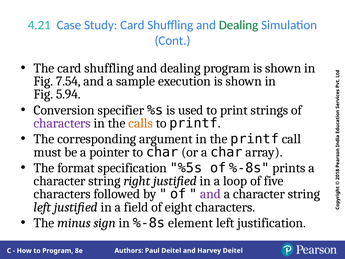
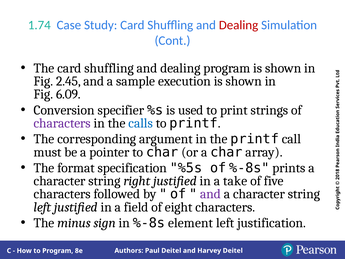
4.21: 4.21 -> 1.74
Dealing at (239, 25) colour: green -> red
7.54: 7.54 -> 2.45
5.94: 5.94 -> 6.09
calls colour: orange -> blue
loop: loop -> take
